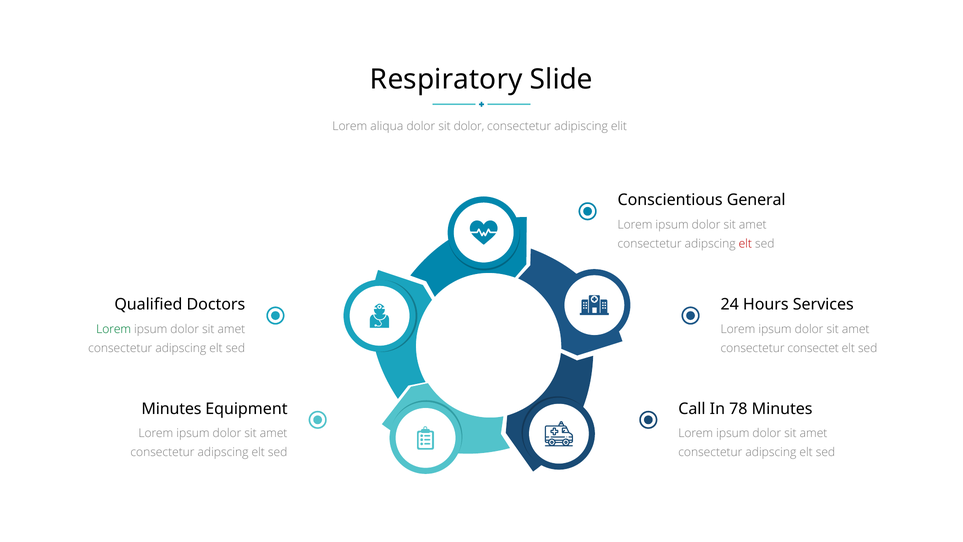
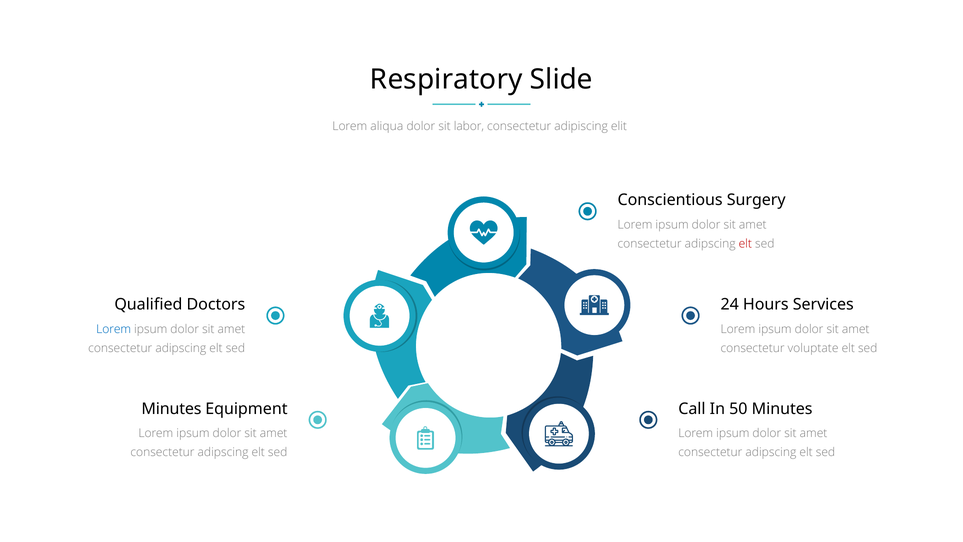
sit dolor: dolor -> labor
General: General -> Surgery
Lorem at (114, 329) colour: green -> blue
consectet: consectet -> voluptate
78: 78 -> 50
